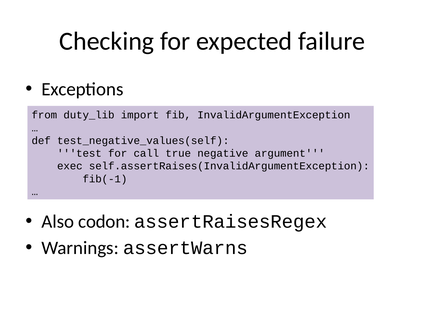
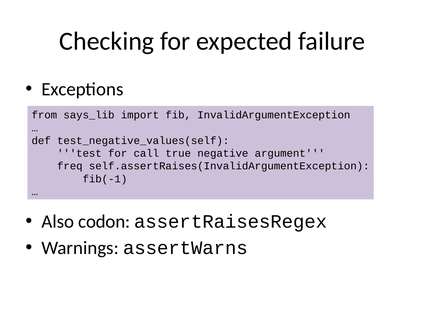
duty_lib: duty_lib -> says_lib
exec: exec -> freq
